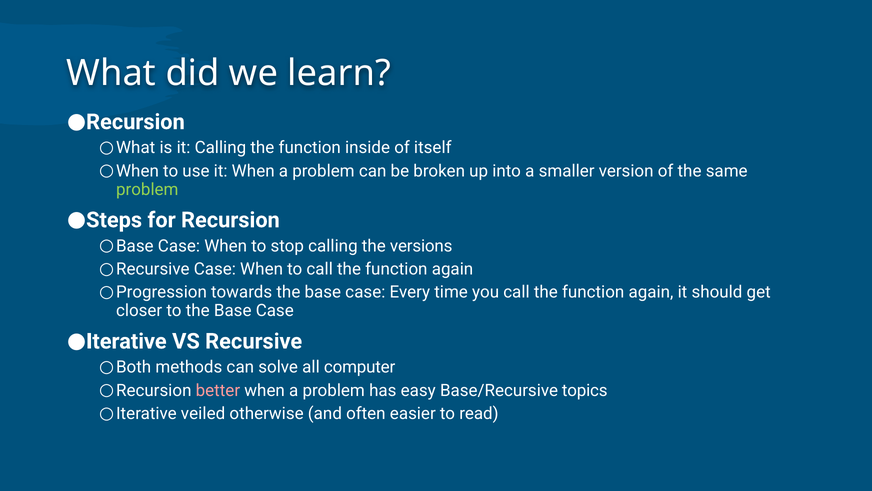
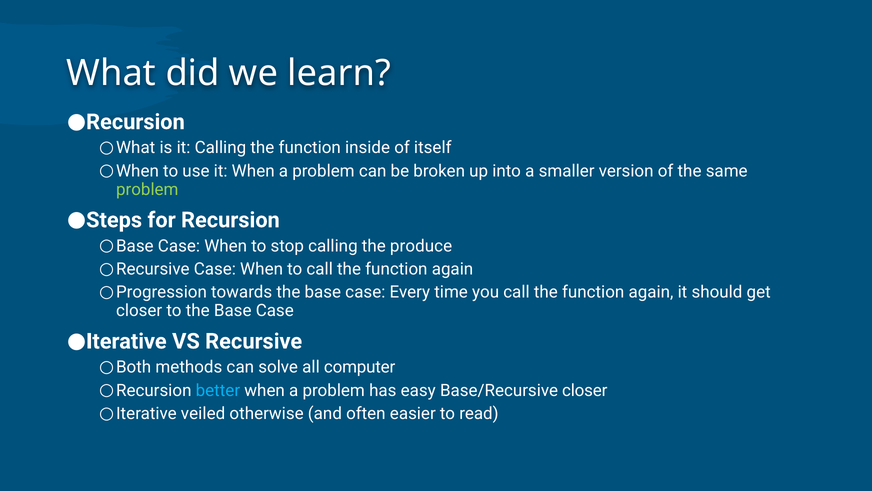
versions: versions -> produce
better colour: pink -> light blue
Base/Recursive topics: topics -> closer
